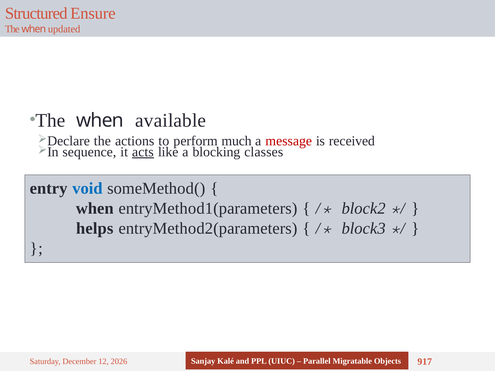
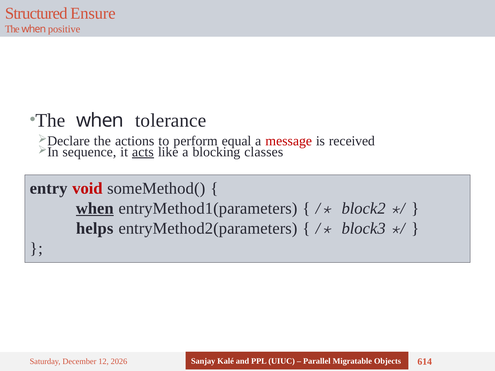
updated: updated -> positive
available: available -> tolerance
much: much -> equal
void colour: blue -> red
when at (95, 209) underline: none -> present
917: 917 -> 614
